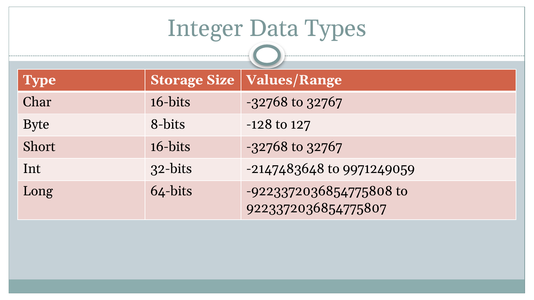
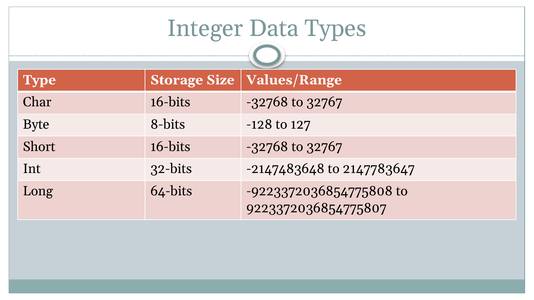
9971249059: 9971249059 -> 2147783647
